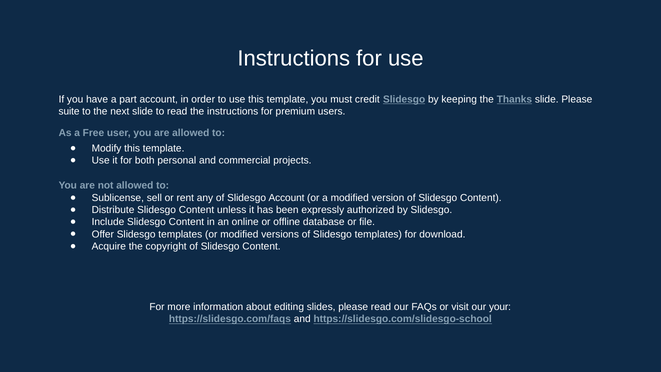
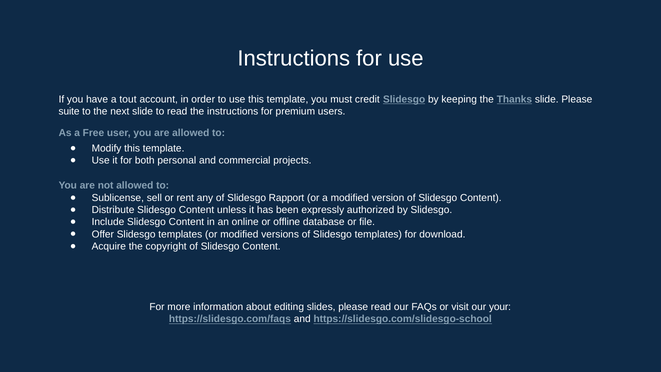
part: part -> tout
Slidesgo Account: Account -> Rapport
